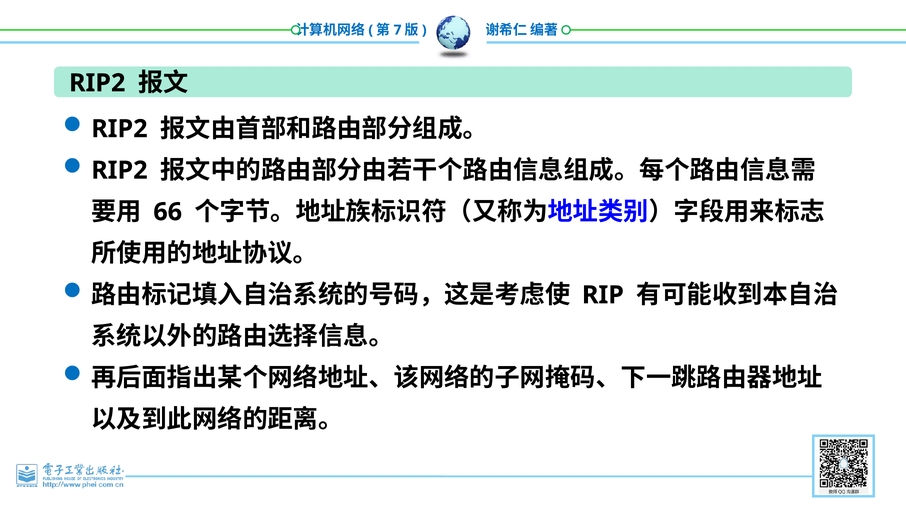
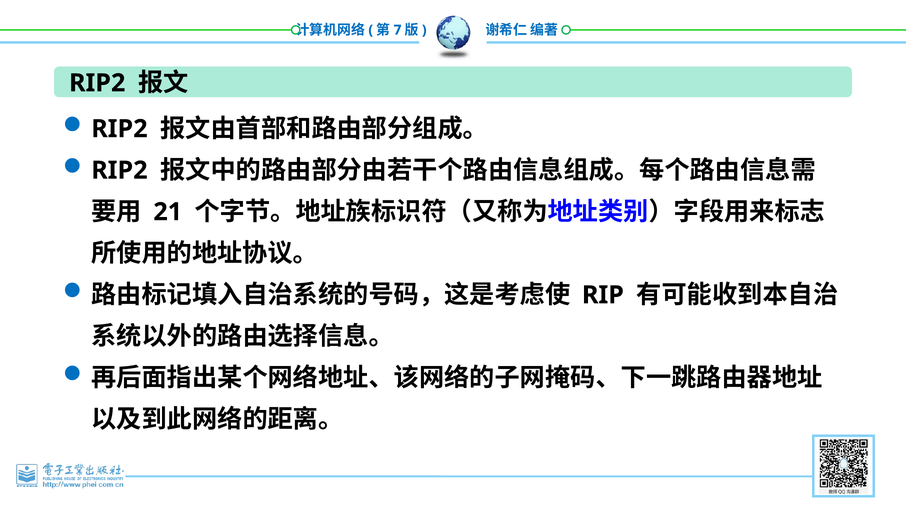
66: 66 -> 21
